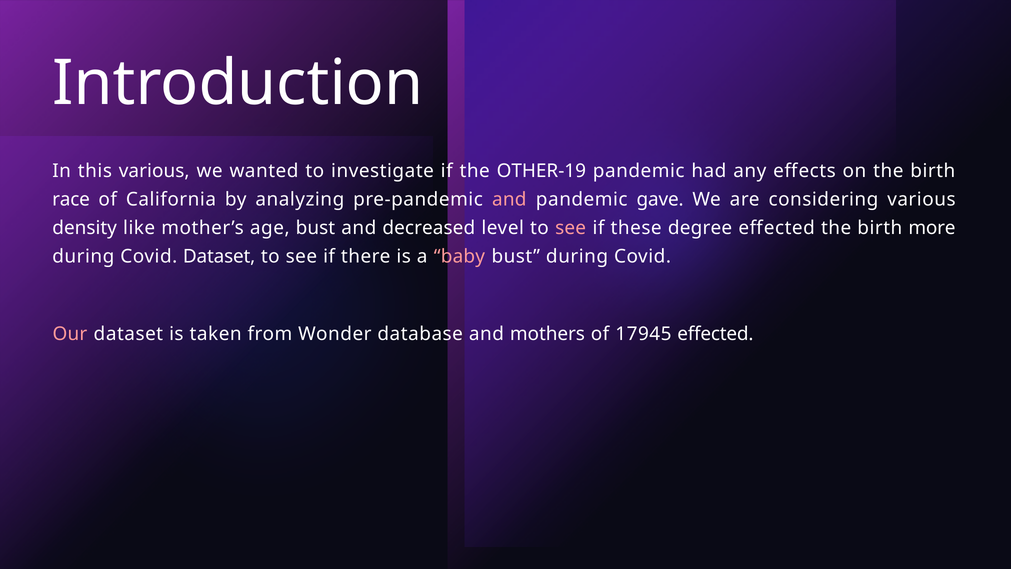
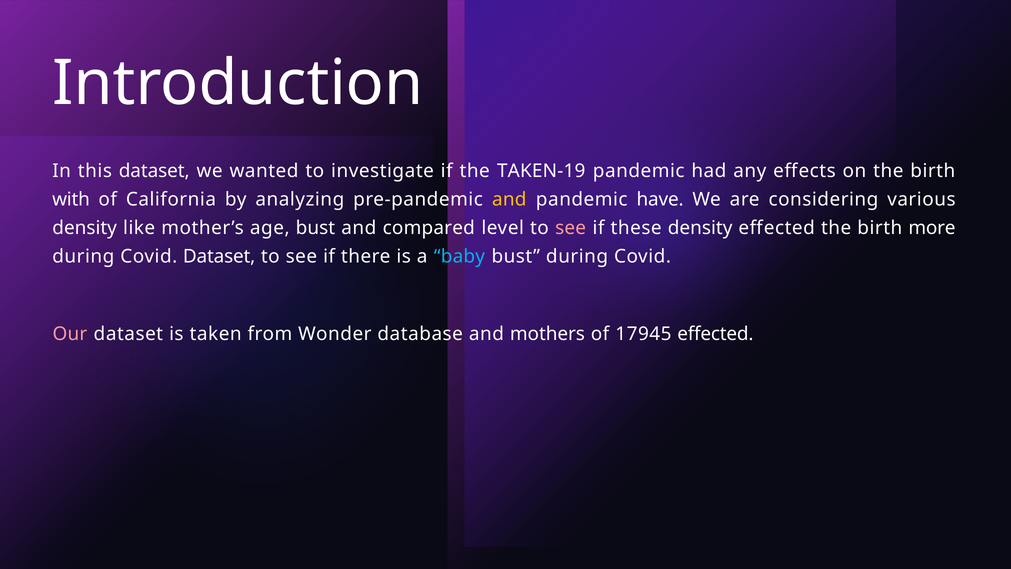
this various: various -> dataset
OTHER-19: OTHER-19 -> TAKEN-19
race: race -> with
and at (509, 199) colour: pink -> yellow
gave: gave -> have
decreased: decreased -> compared
these degree: degree -> density
baby colour: pink -> light blue
